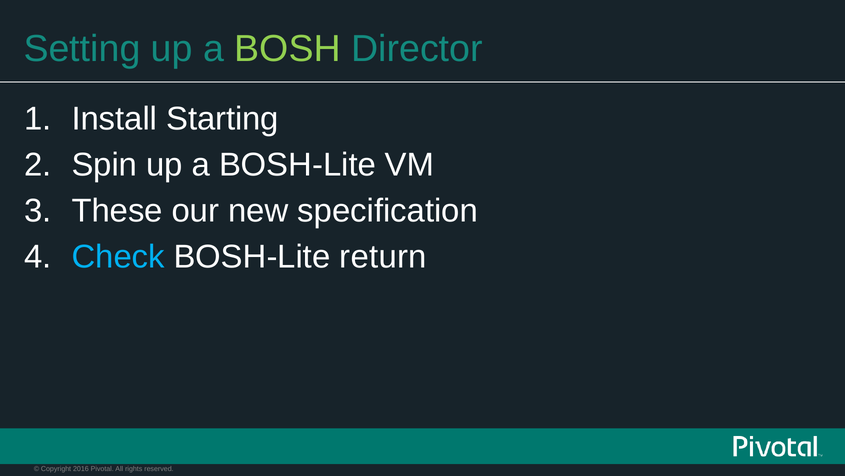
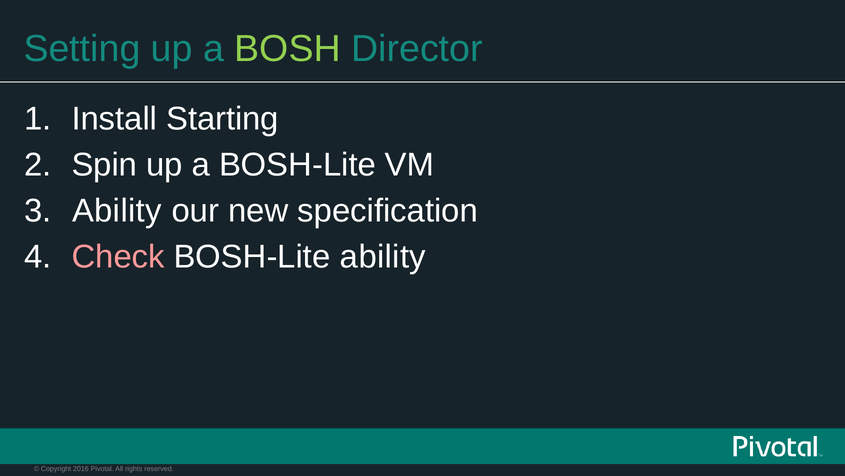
These at (117, 211): These -> Ability
Check colour: light blue -> pink
BOSH-Lite return: return -> ability
